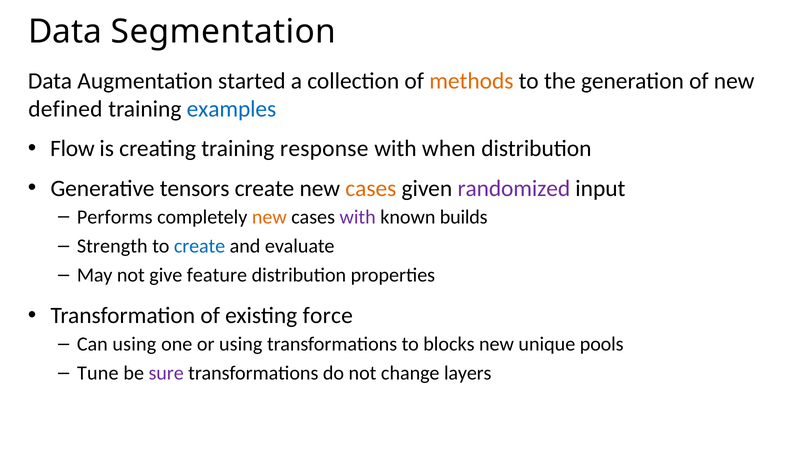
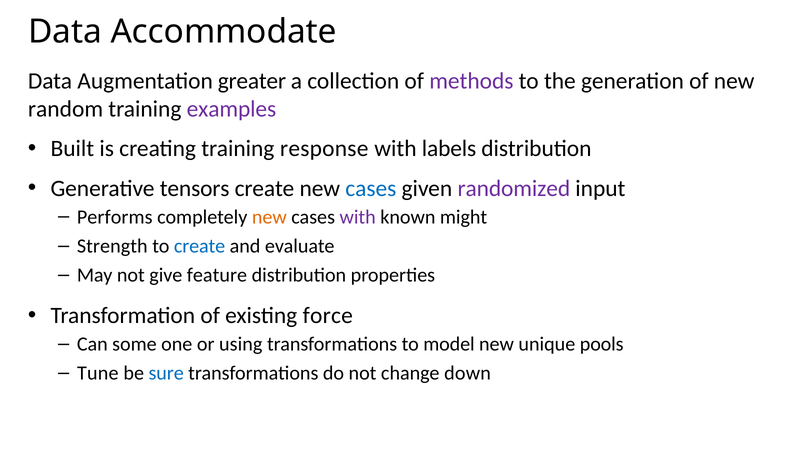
Segmentation: Segmentation -> Accommodate
started: started -> greater
methods colour: orange -> purple
defined: defined -> random
examples colour: blue -> purple
Flow: Flow -> Built
when: when -> labels
cases at (371, 189) colour: orange -> blue
builds: builds -> might
Can using: using -> some
blocks: blocks -> model
sure colour: purple -> blue
layers: layers -> down
